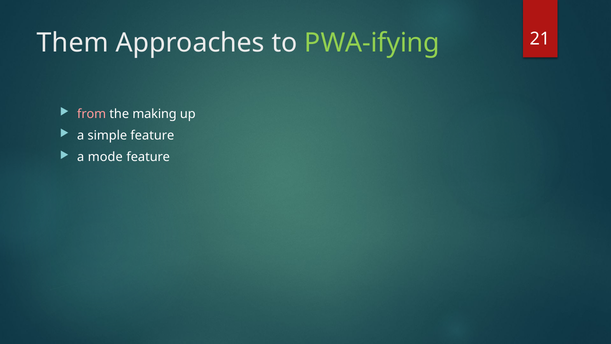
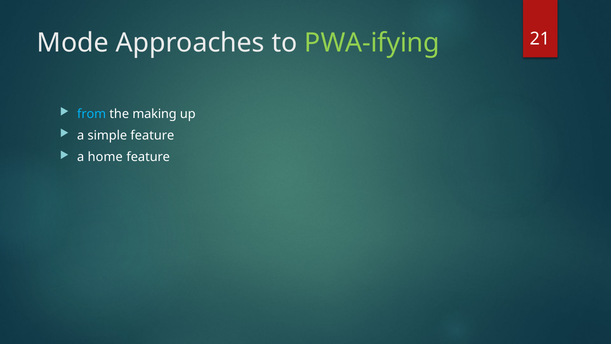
Them: Them -> Mode
from colour: pink -> light blue
mode: mode -> home
